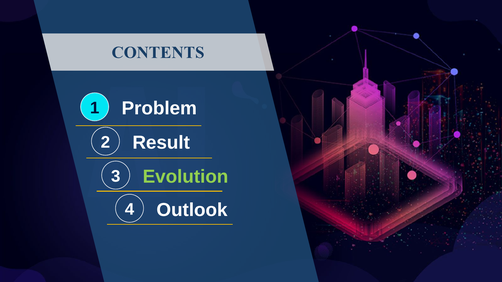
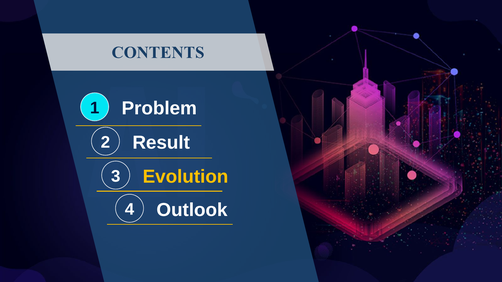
Evolution colour: light green -> yellow
